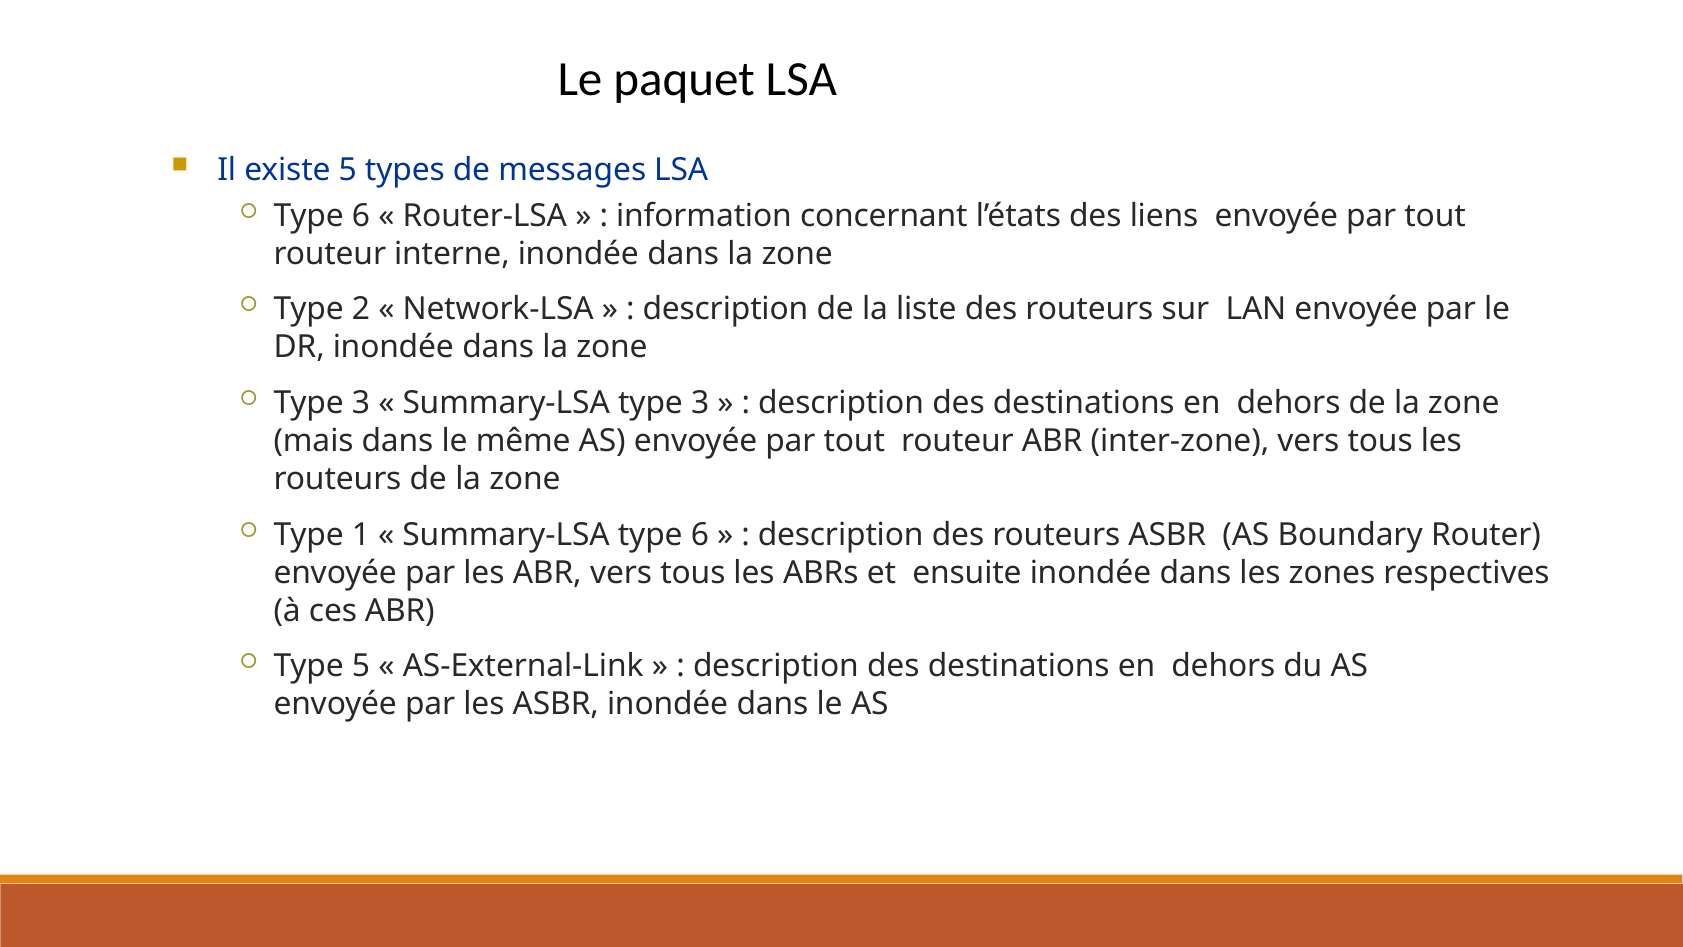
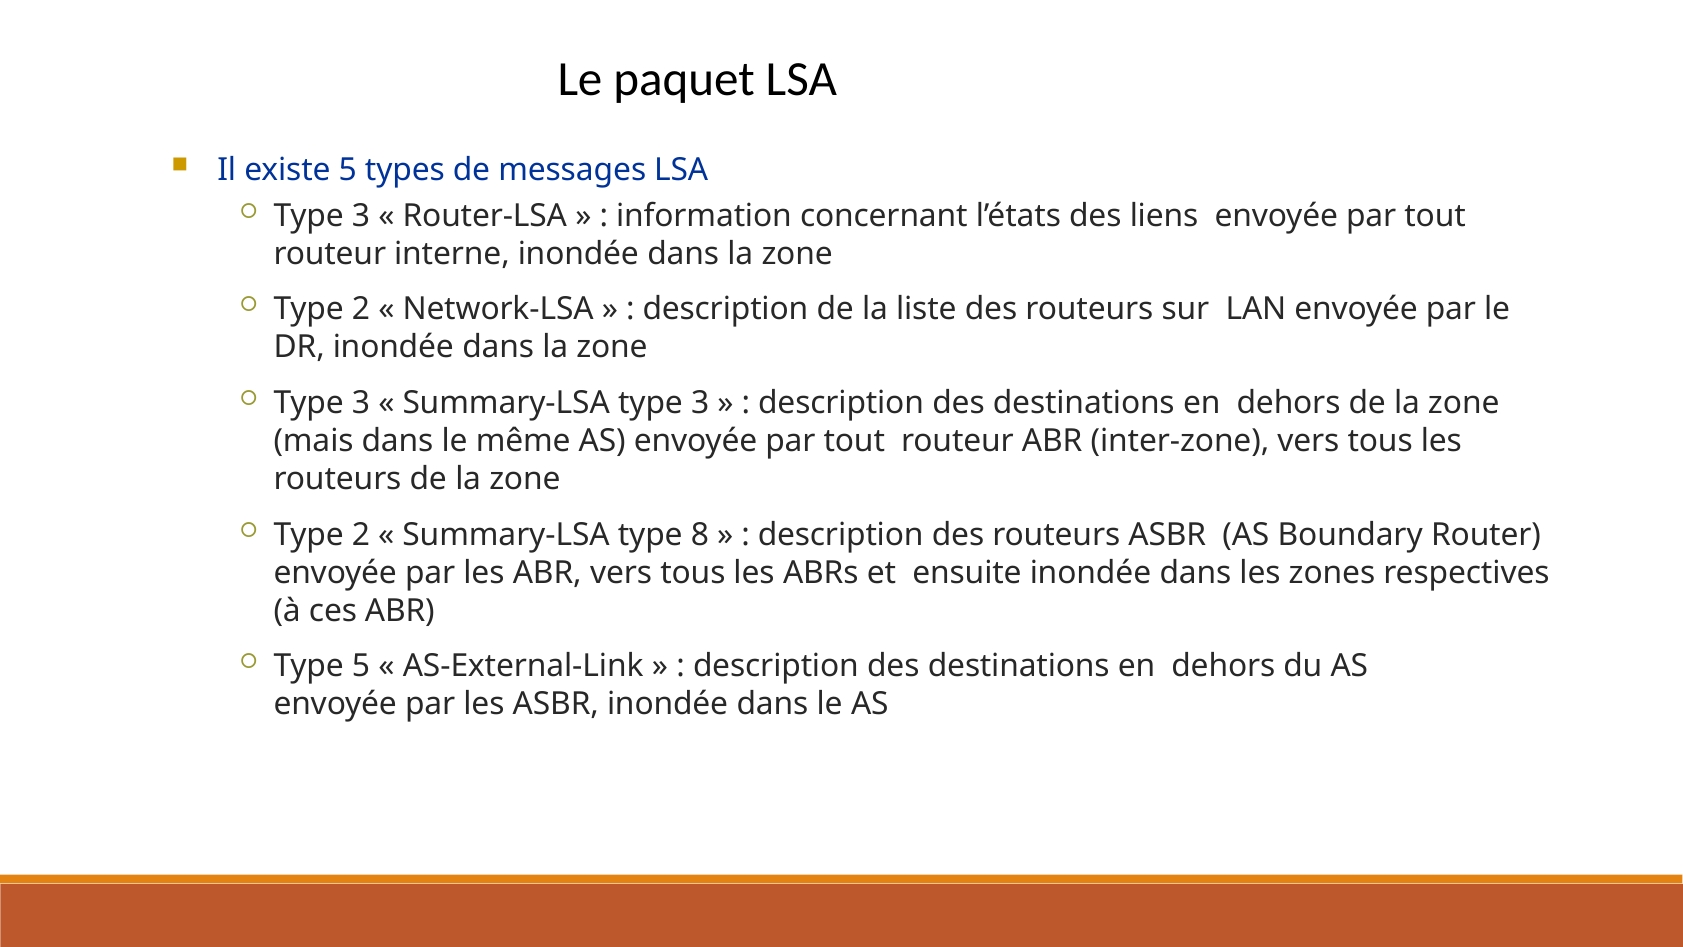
6 at (361, 216): 6 -> 3
1 at (361, 534): 1 -> 2
Summary-LSA type 6: 6 -> 8
